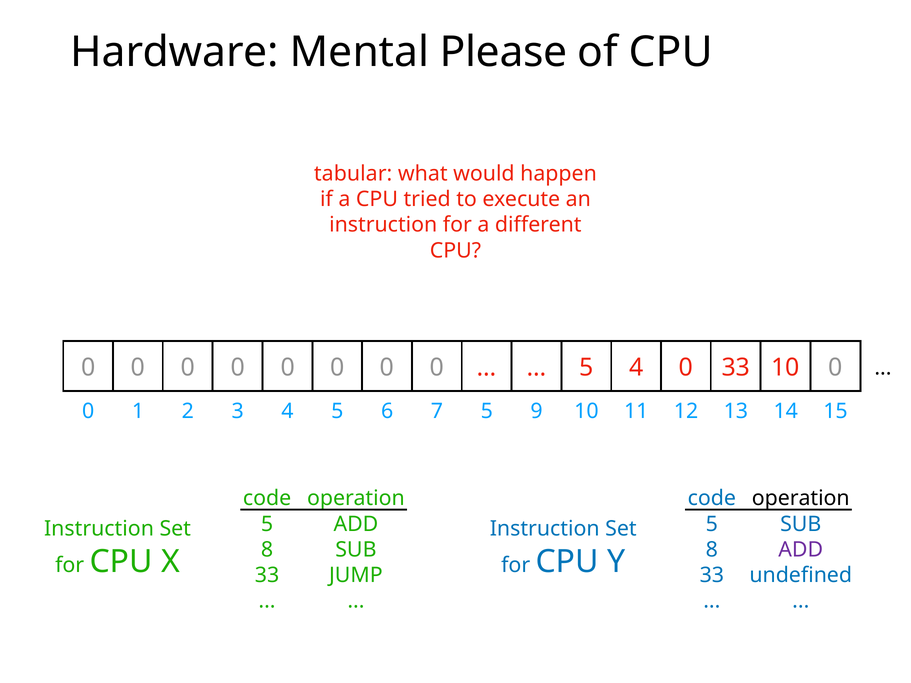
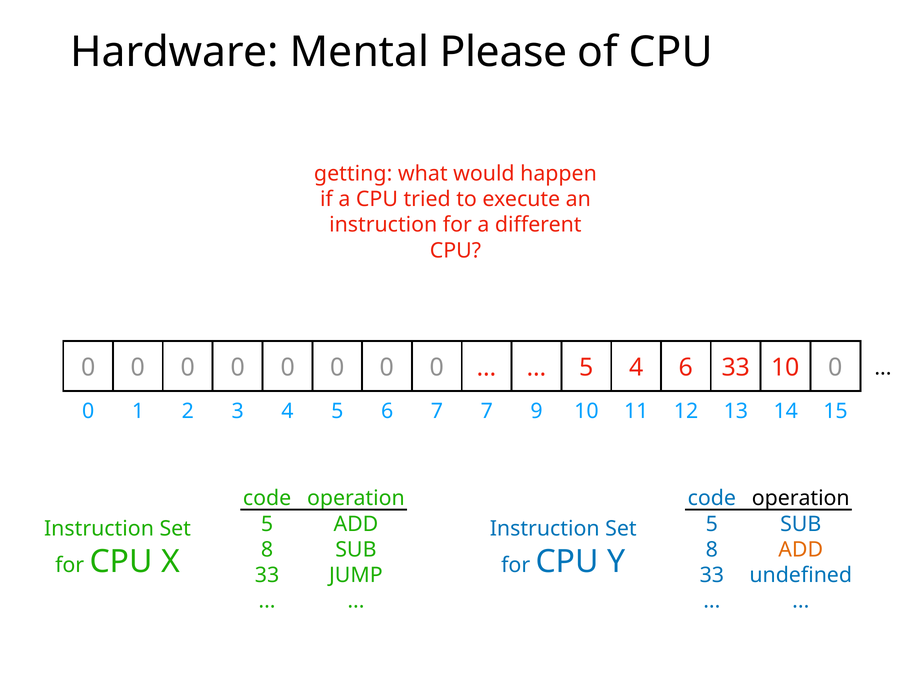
tabular: tabular -> getting
4 0: 0 -> 6
1 5: 5 -> 7
ADD at (801, 550) colour: purple -> orange
